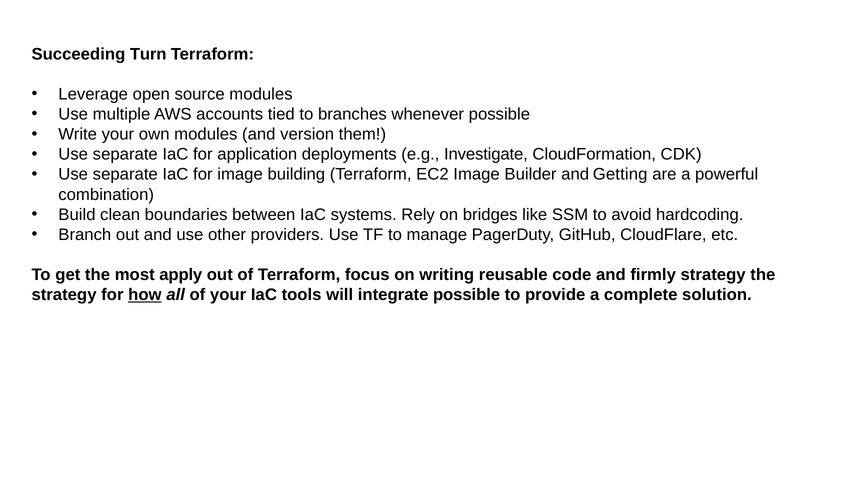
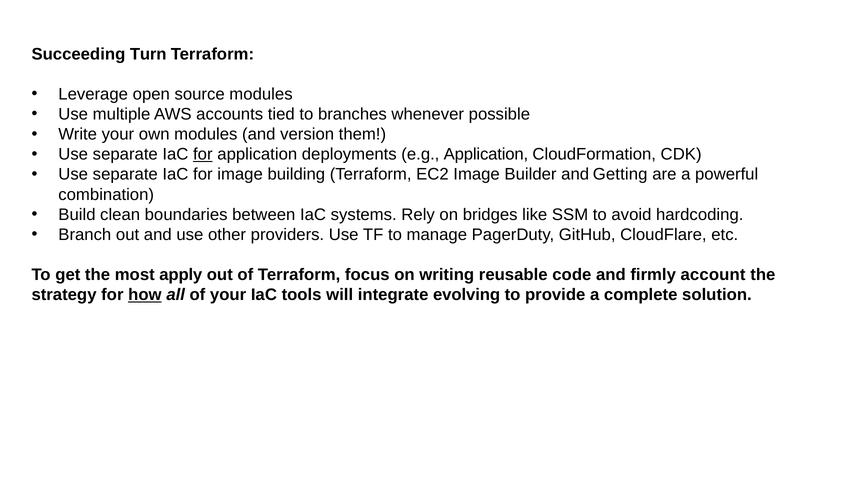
for at (203, 154) underline: none -> present
e.g Investigate: Investigate -> Application
firmly strategy: strategy -> account
integrate possible: possible -> evolving
